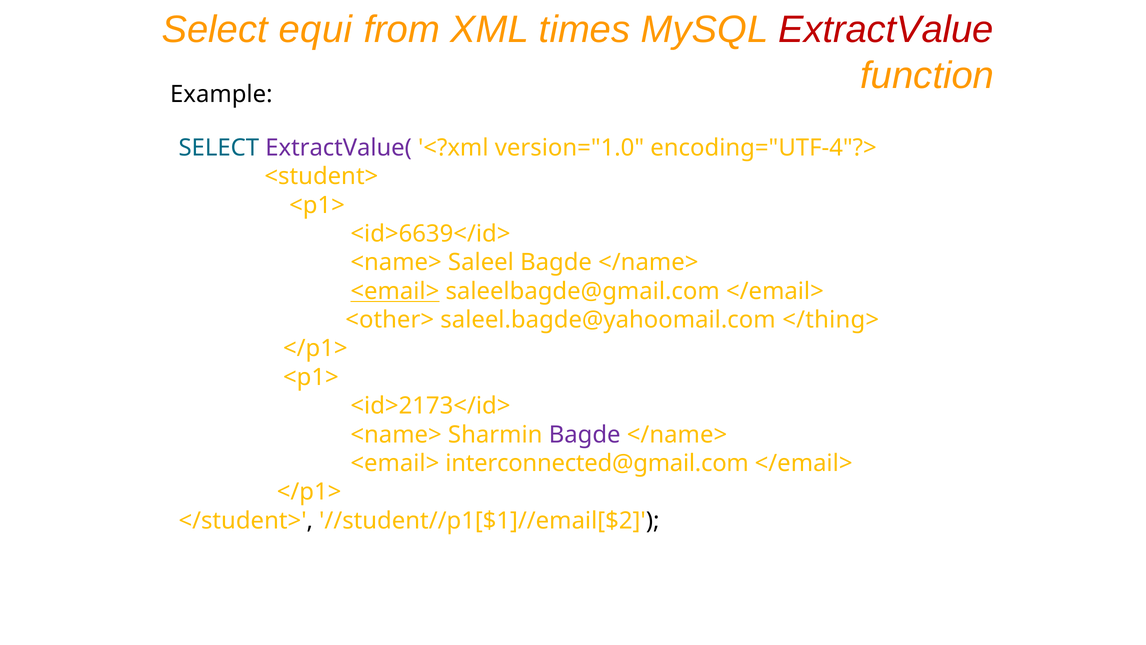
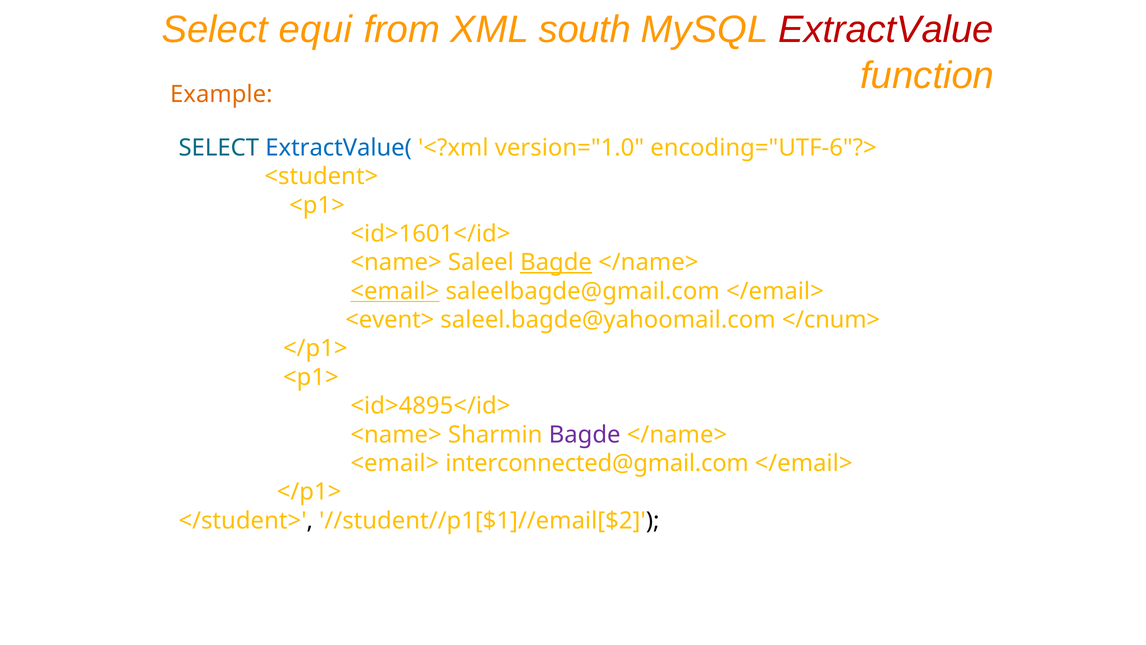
times: times -> south
Example colour: black -> orange
ExtractValue( colour: purple -> blue
encoding="UTF-4"?>: encoding="UTF-4"?> -> encoding="UTF-6"?>
<id>6639</id>: <id>6639</id> -> <id>1601</id>
Bagde at (556, 262) underline: none -> present
<other>: <other> -> <event>
</thing>: </thing> -> </cnum>
<id>2173</id>: <id>2173</id> -> <id>4895</id>
